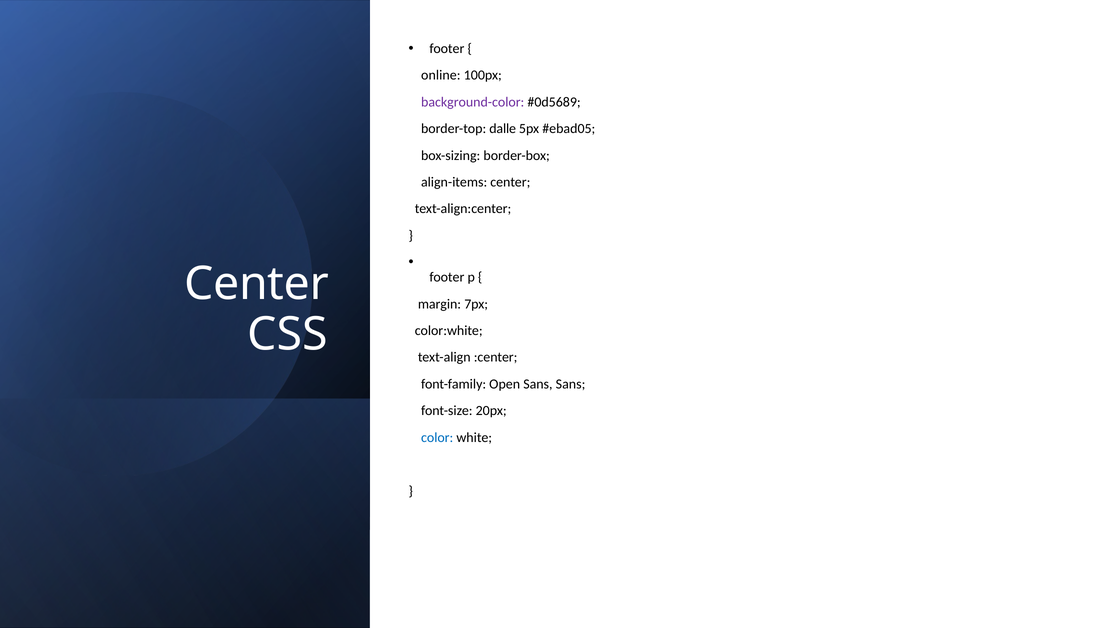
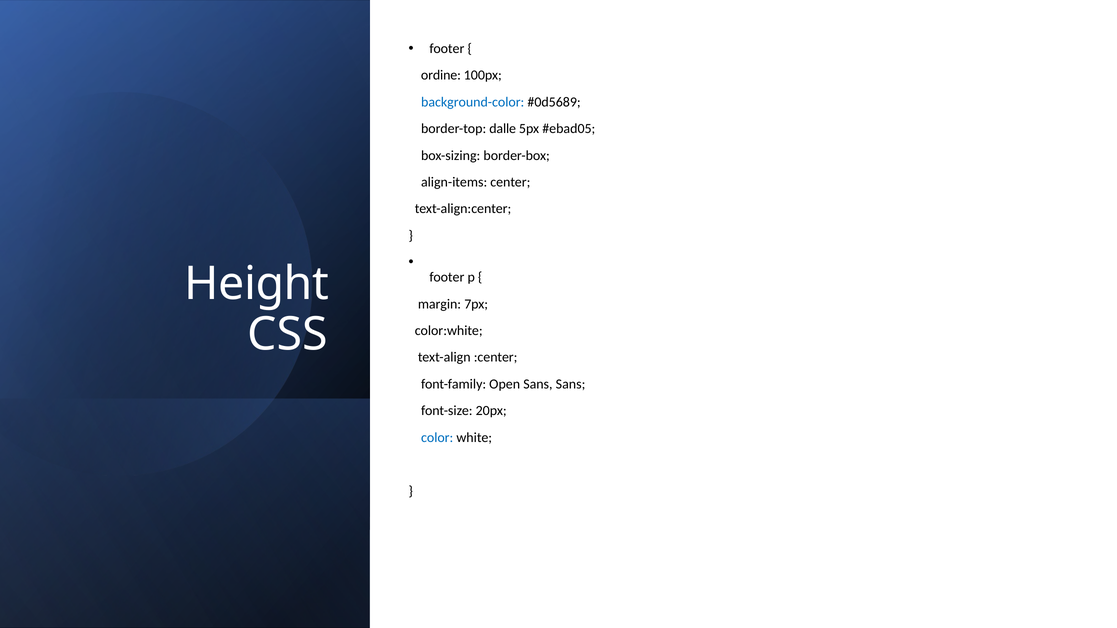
online: online -> ordine
background-color colour: purple -> blue
Center at (257, 284): Center -> Height
